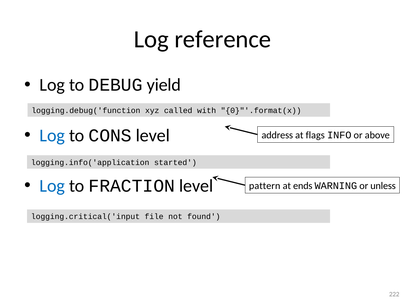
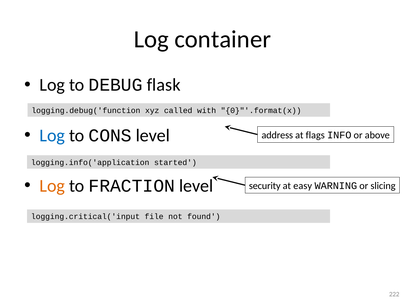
reference: reference -> container
yield: yield -> flask
Log at (52, 186) colour: blue -> orange
pattern: pattern -> security
ends: ends -> easy
unless: unless -> slicing
